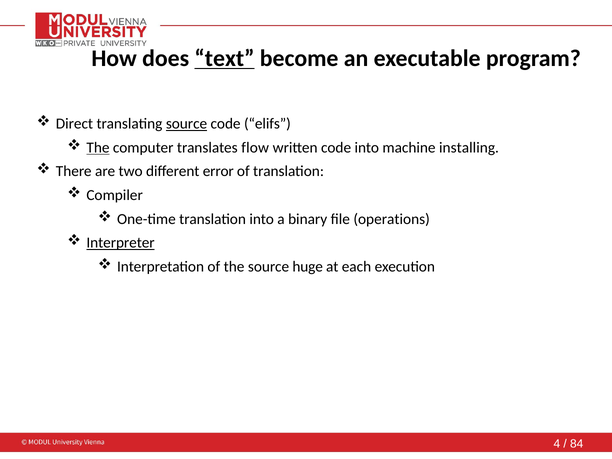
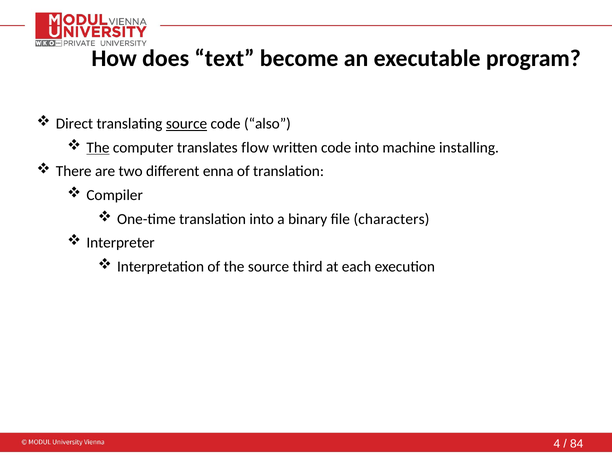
text underline: present -> none
elifs: elifs -> also
error: error -> enna
operations: operations -> characters
Interpreter underline: present -> none
huge: huge -> third
